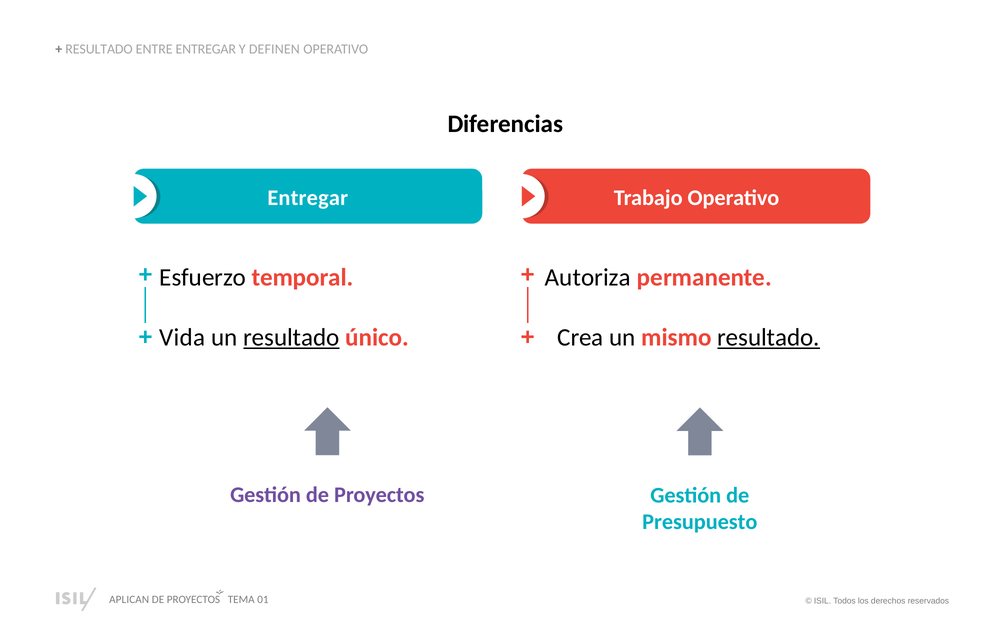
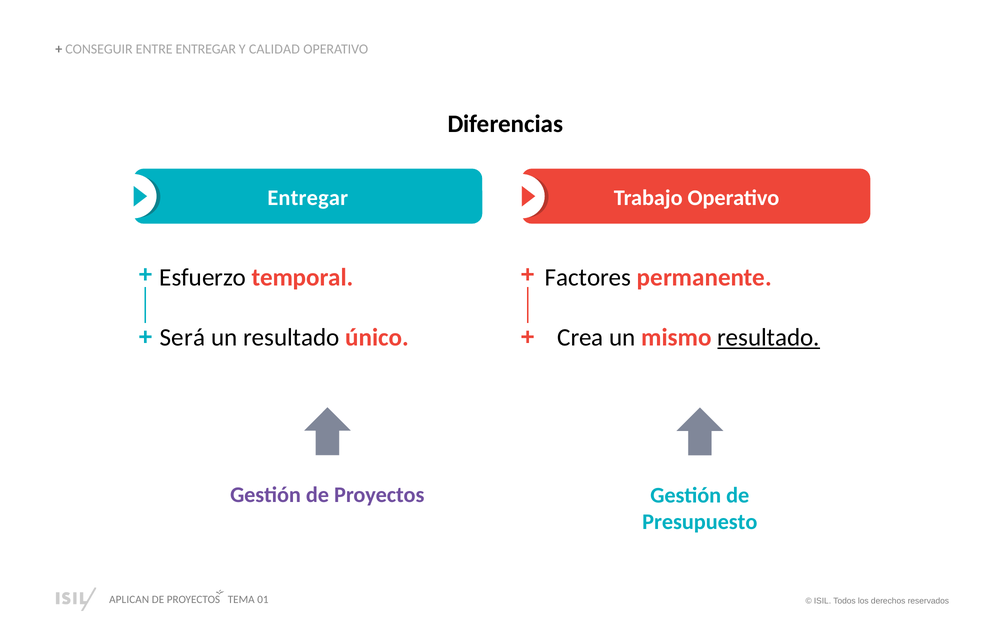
RESULTADO at (99, 49): RESULTADO -> CONSEGUIR
DEFINEN: DEFINEN -> CALIDAD
Autoriza: Autoriza -> Factores
Vida: Vida -> Será
resultado at (291, 337) underline: present -> none
